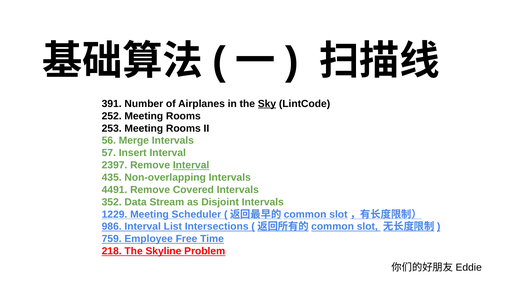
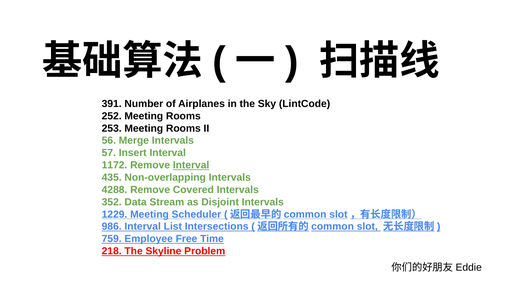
Sky underline: present -> none
2397: 2397 -> 1172
4491: 4491 -> 4288
